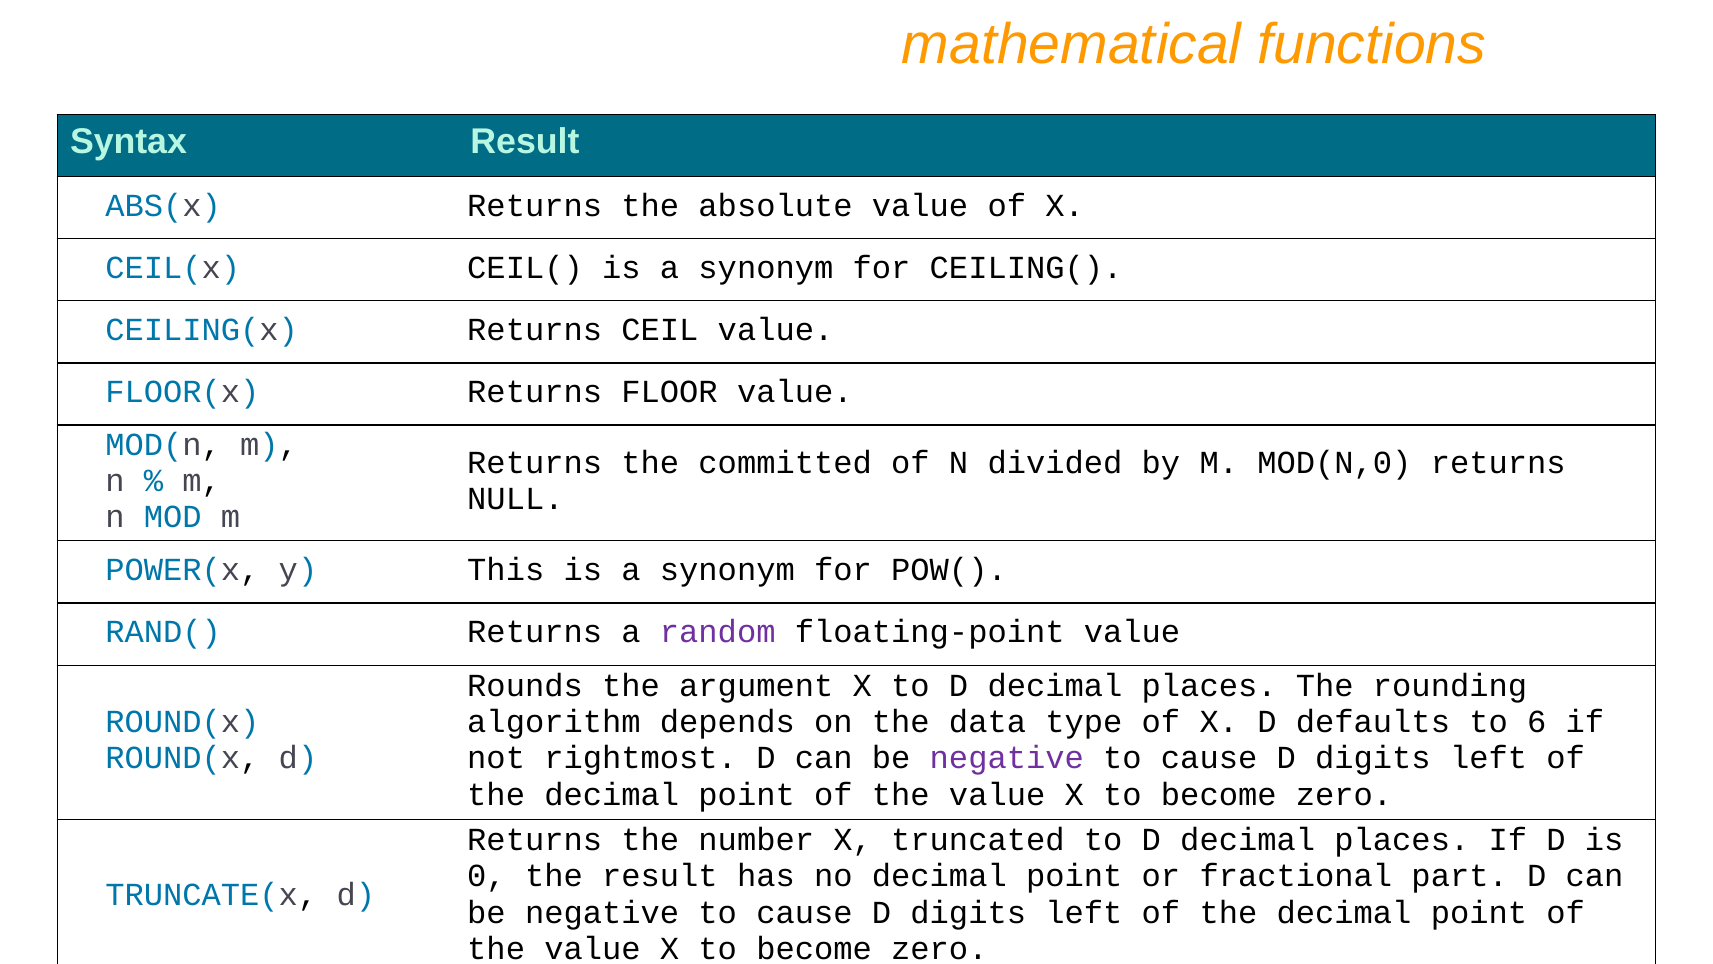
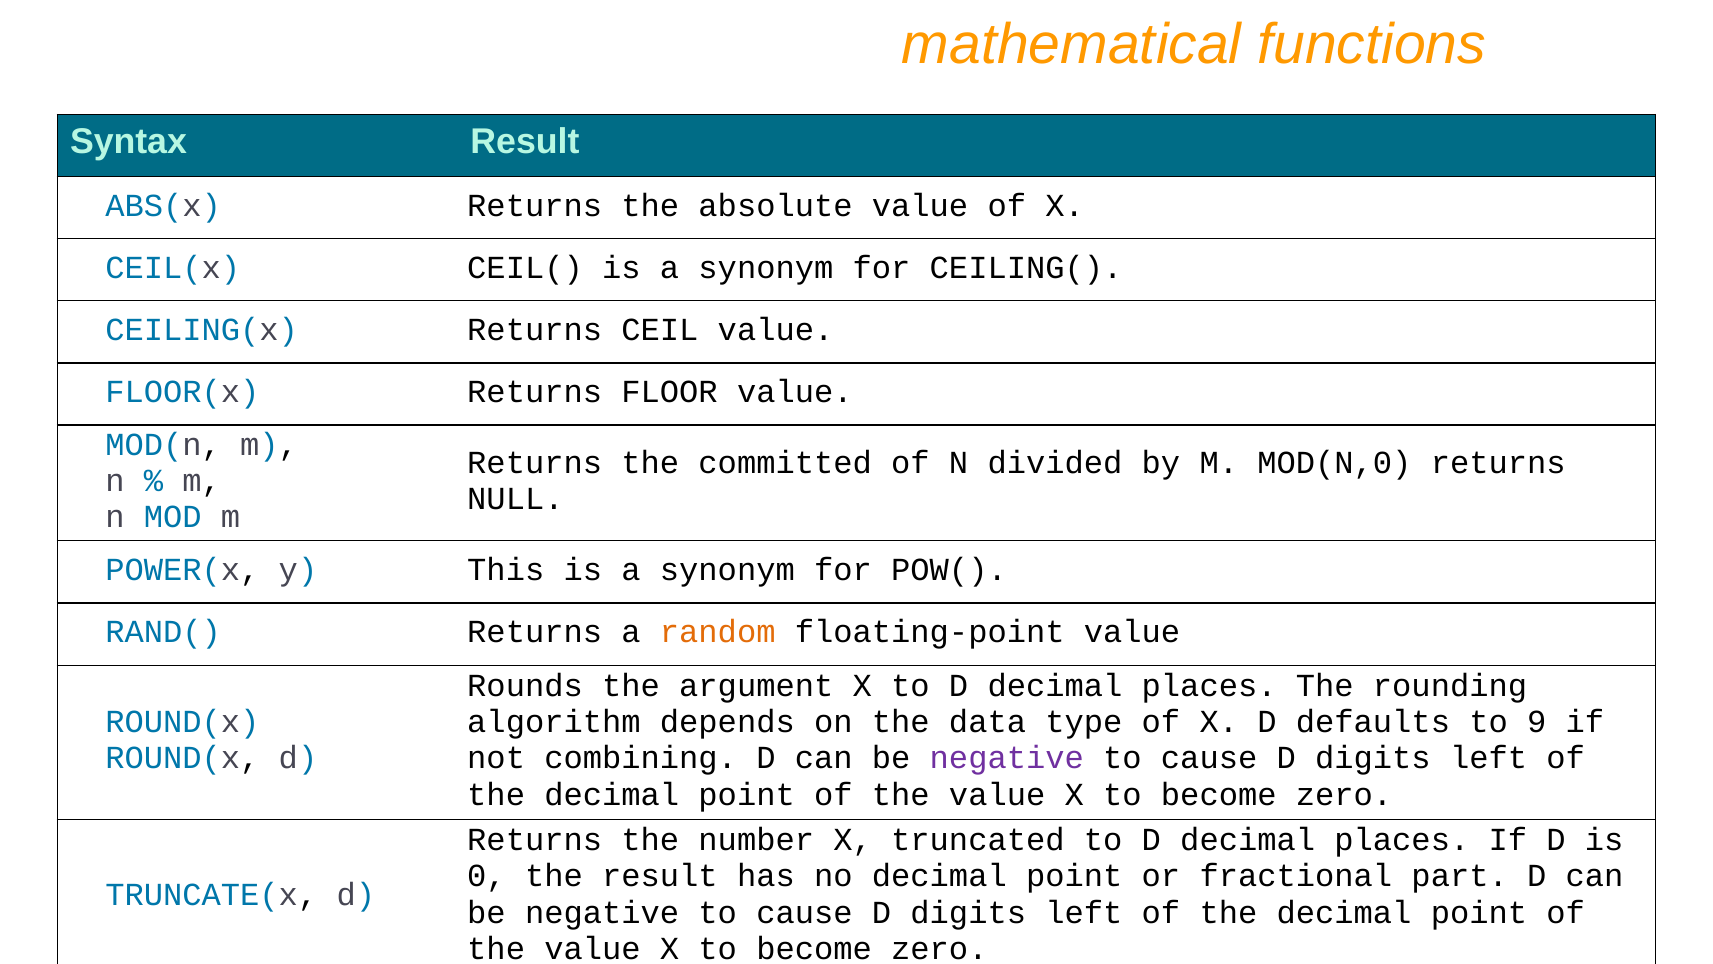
random colour: purple -> orange
6: 6 -> 9
rightmost: rightmost -> combining
